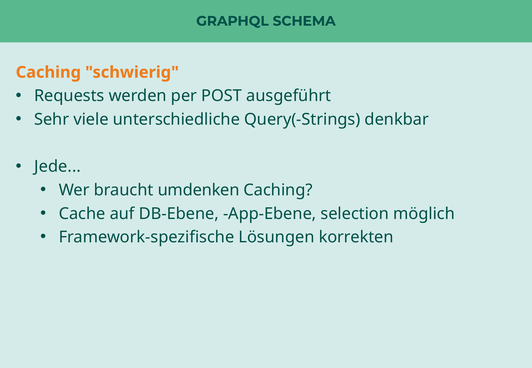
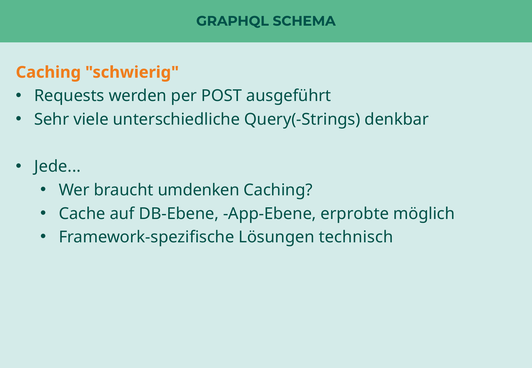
selection: selection -> erprobte
korrekten: korrekten -> technisch
